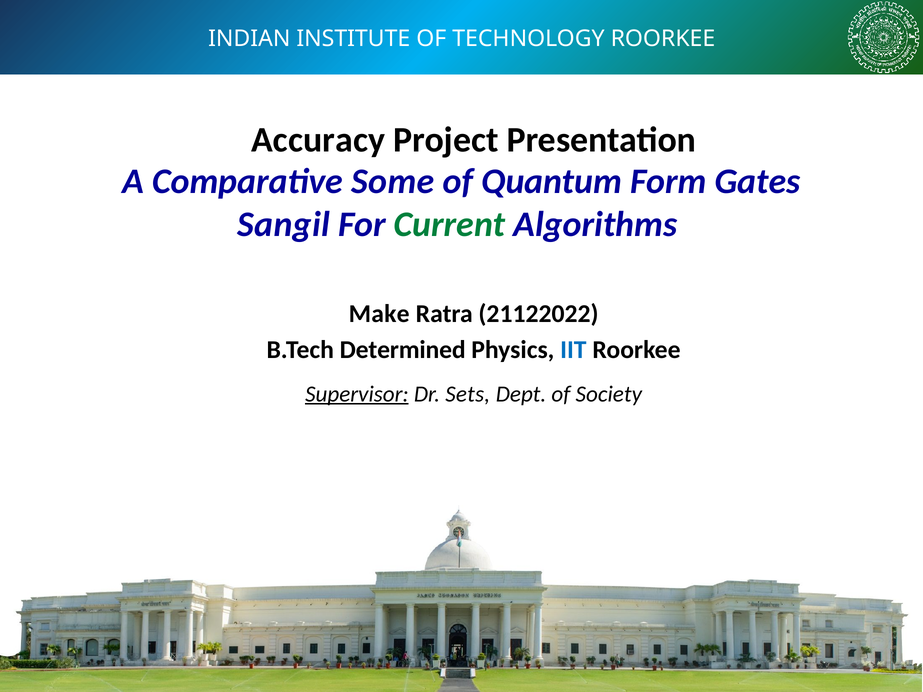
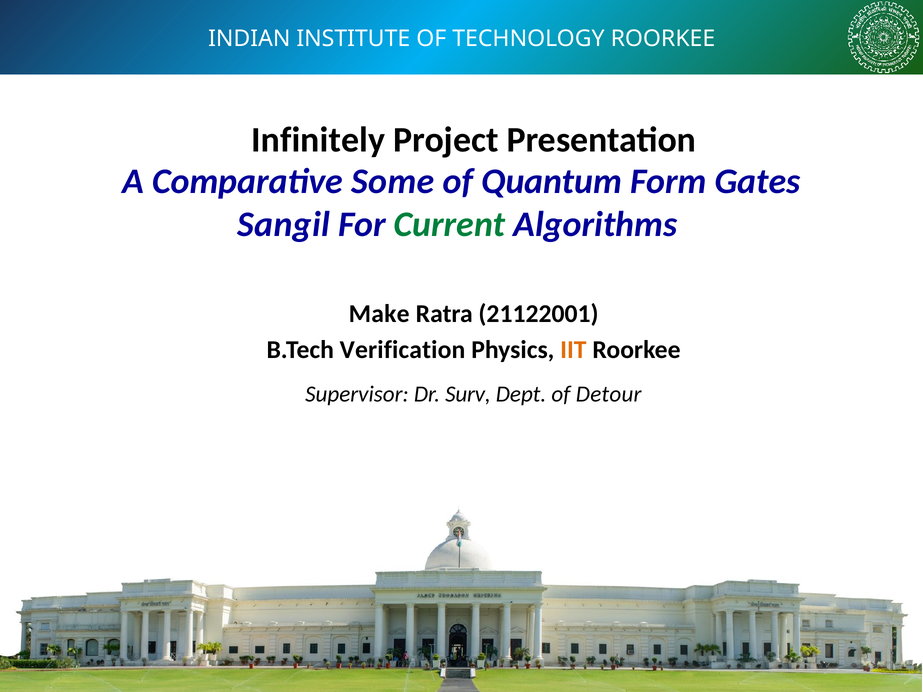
Accuracy: Accuracy -> Infinitely
21122022: 21122022 -> 21122001
Determined: Determined -> Verification
IIT colour: blue -> orange
Supervisor underline: present -> none
Sets: Sets -> Surv
Society: Society -> Detour
